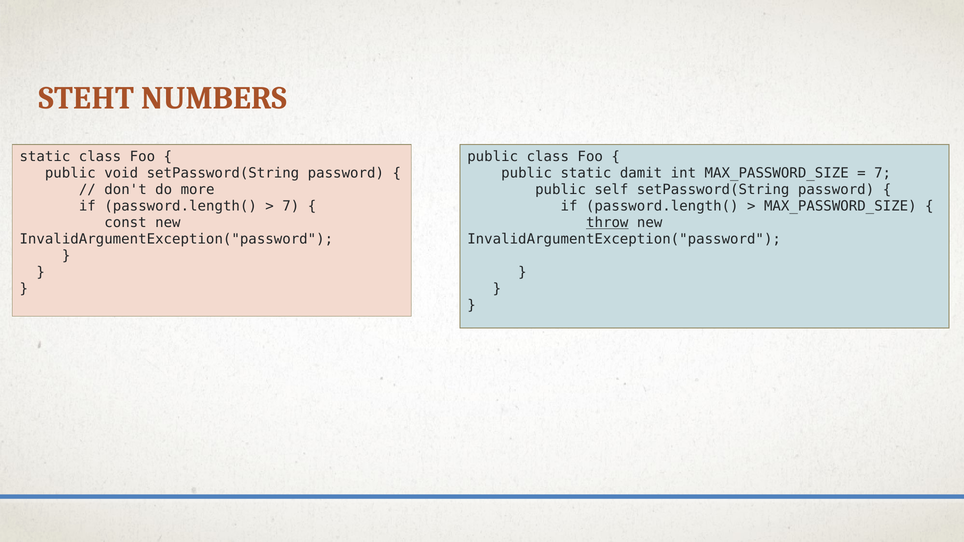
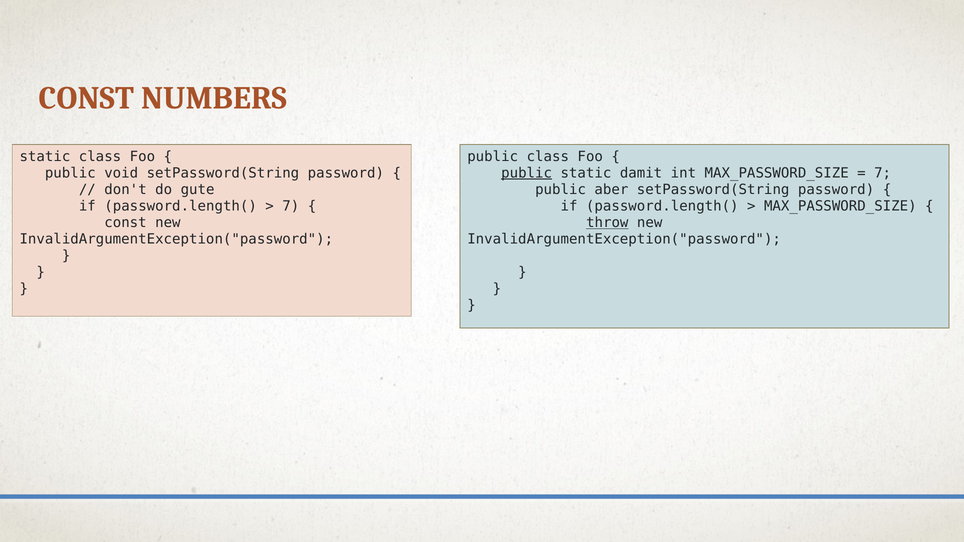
STEHT at (86, 98): STEHT -> CONST
public at (527, 173) underline: none -> present
more: more -> gute
self: self -> aber
